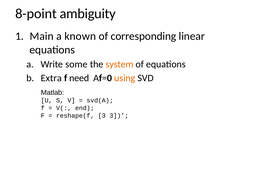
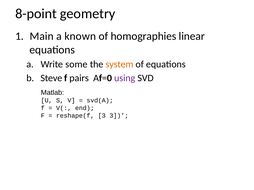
ambiguity: ambiguity -> geometry
corresponding: corresponding -> homographies
Extra: Extra -> Steve
need: need -> pairs
using colour: orange -> purple
